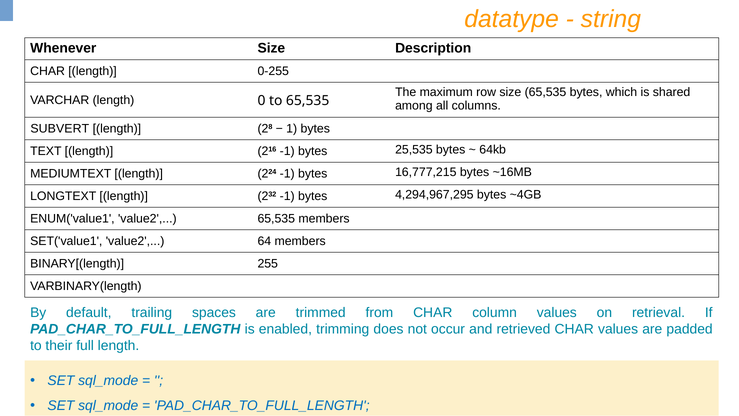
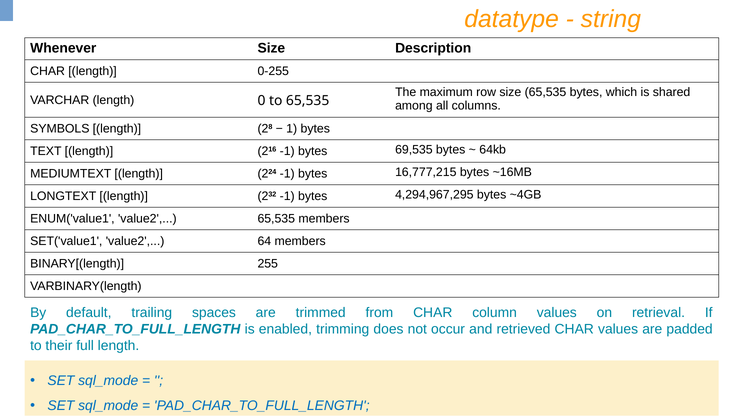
SUBVERT: SUBVERT -> SYMBOLS
25,535: 25,535 -> 69,535
